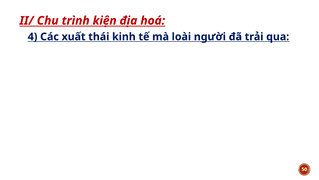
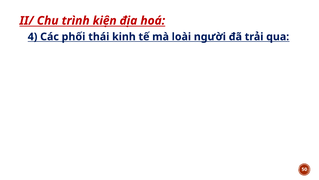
xuất: xuất -> phối
